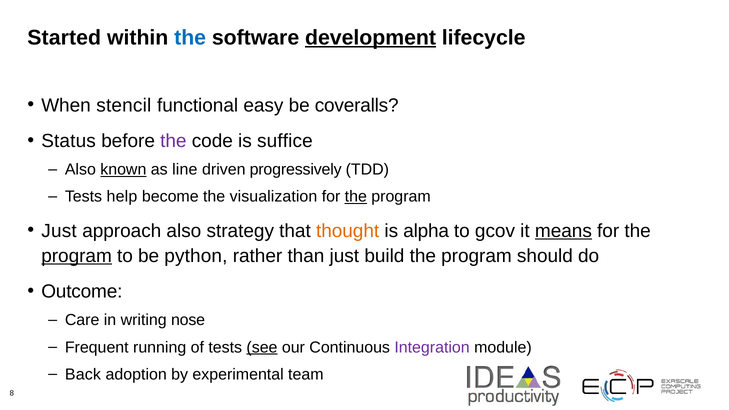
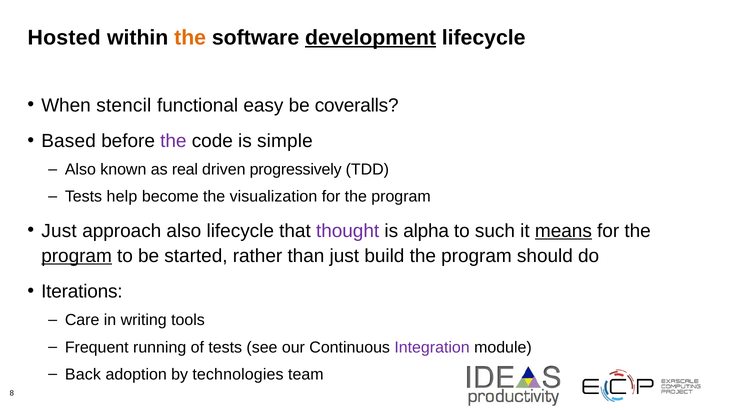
Started: Started -> Hosted
the at (190, 38) colour: blue -> orange
Status: Status -> Based
suffice: suffice -> simple
known underline: present -> none
line: line -> real
the at (356, 197) underline: present -> none
also strategy: strategy -> lifecycle
thought colour: orange -> purple
gcov: gcov -> such
python: python -> started
Outcome: Outcome -> Iterations
nose: nose -> tools
see underline: present -> none
experimental: experimental -> technologies
